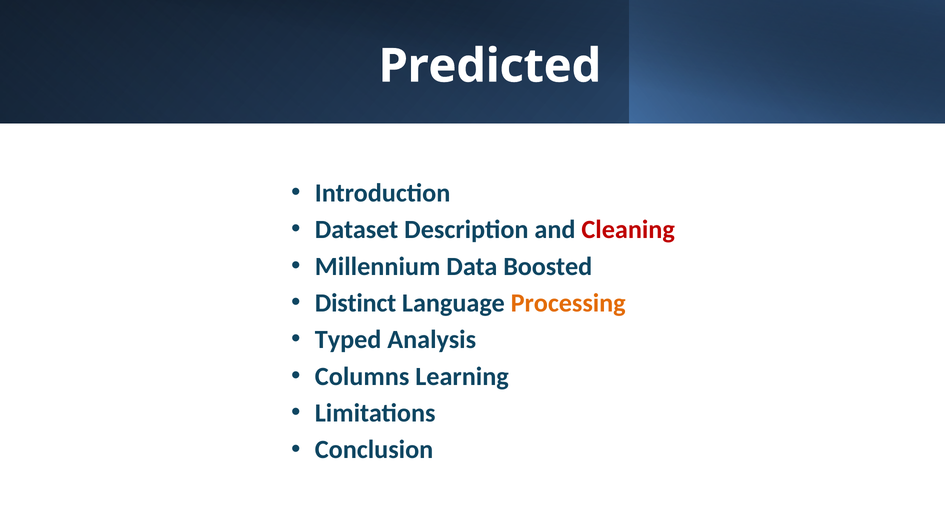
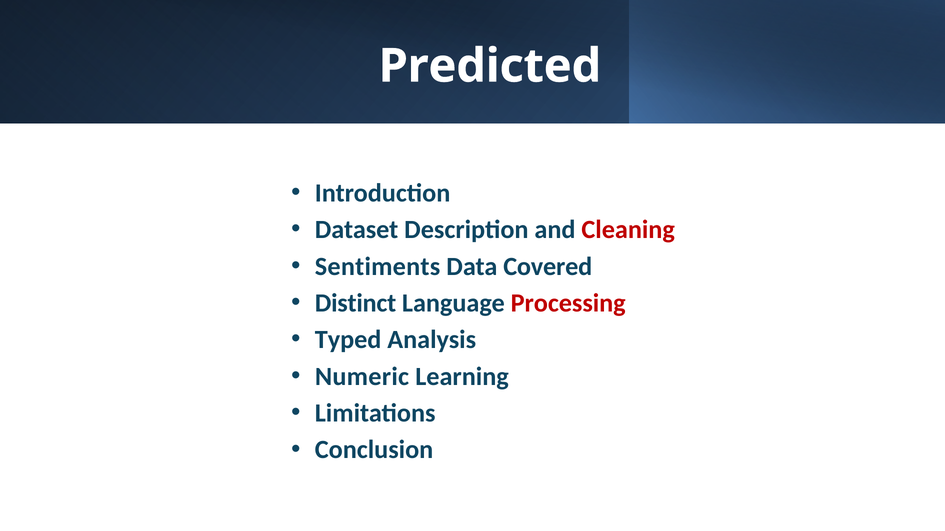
Millennium: Millennium -> Sentiments
Boosted: Boosted -> Covered
Processing colour: orange -> red
Columns: Columns -> Numeric
